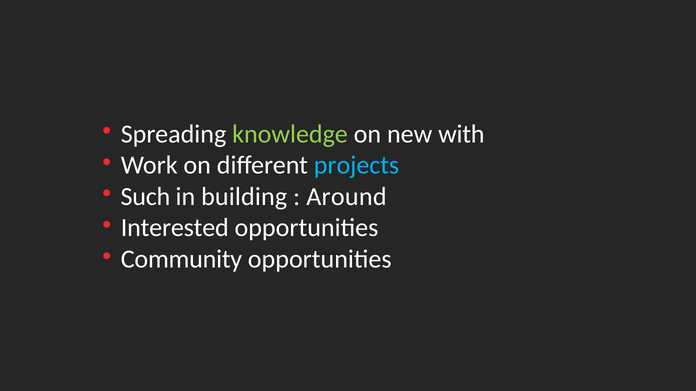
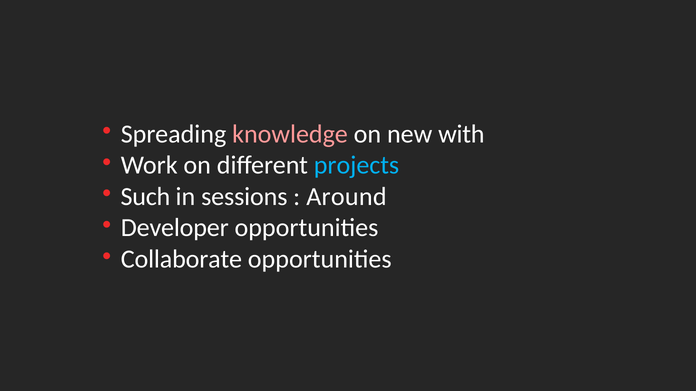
knowledge colour: light green -> pink
building: building -> sessions
Interested: Interested -> Developer
Community: Community -> Collaborate
